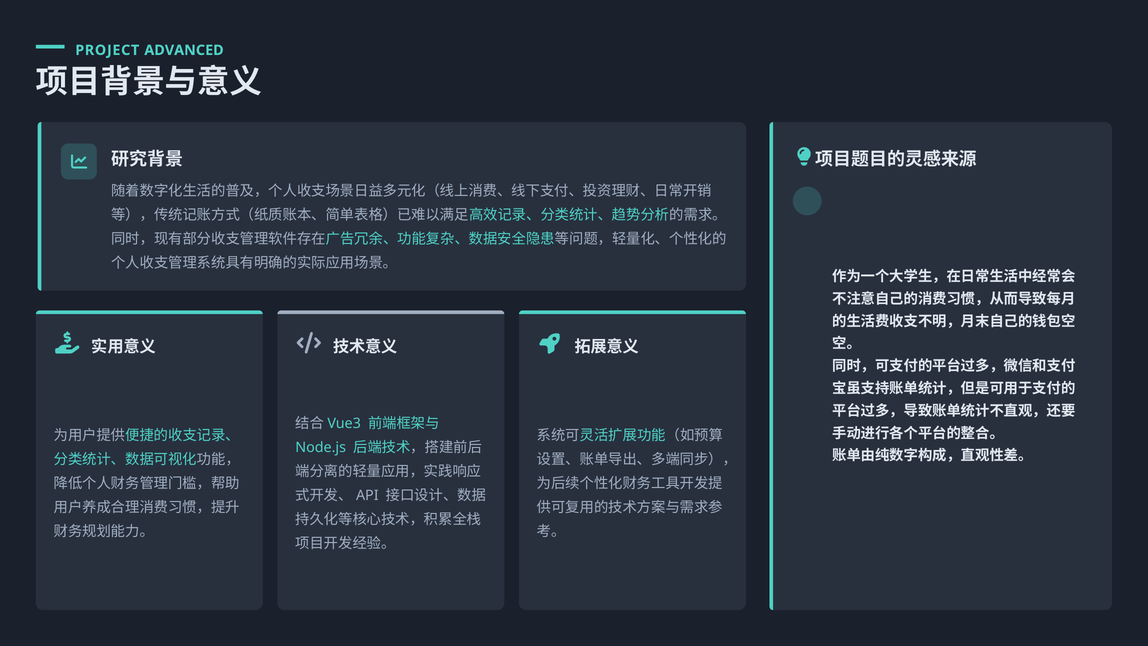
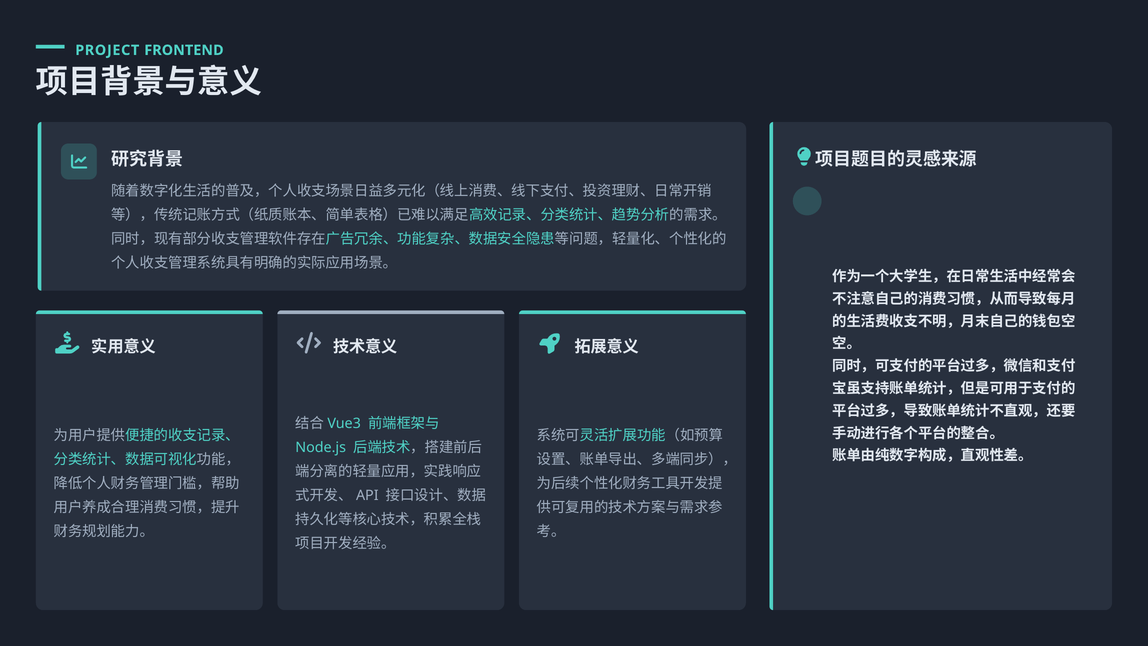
ADVANCED: ADVANCED -> FRONTEND
